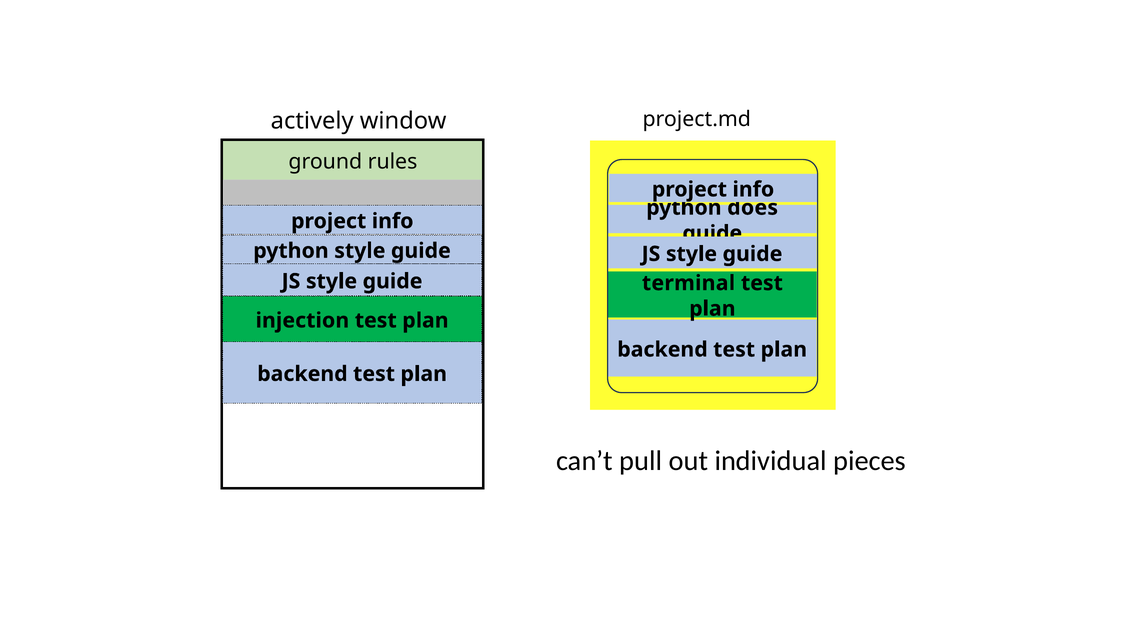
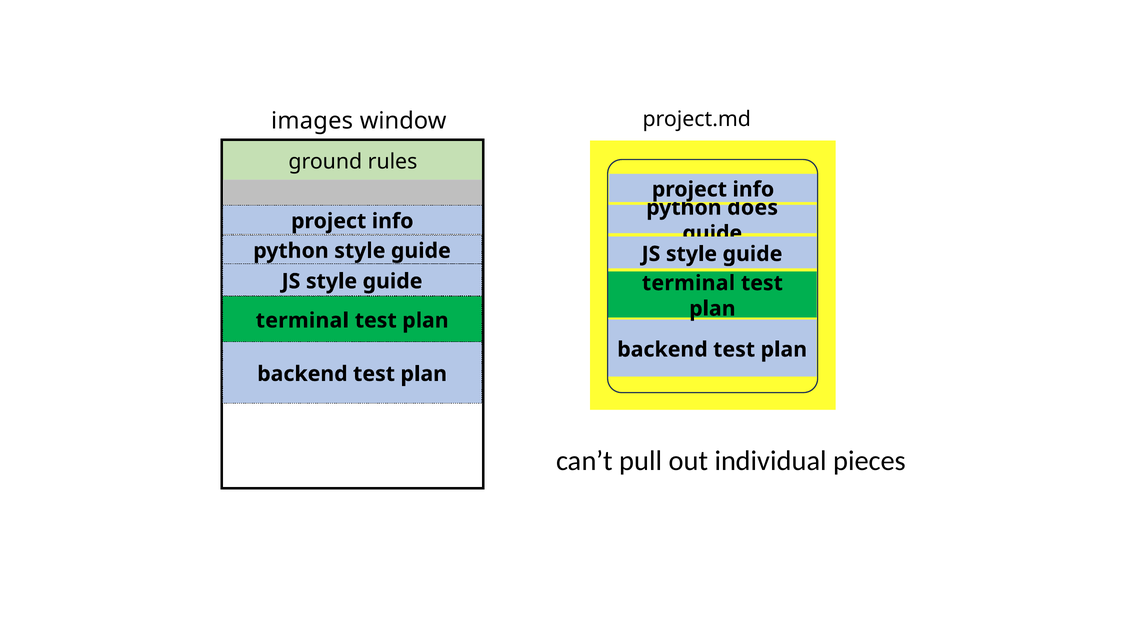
actively: actively -> images
injection at (302, 321): injection -> terminal
